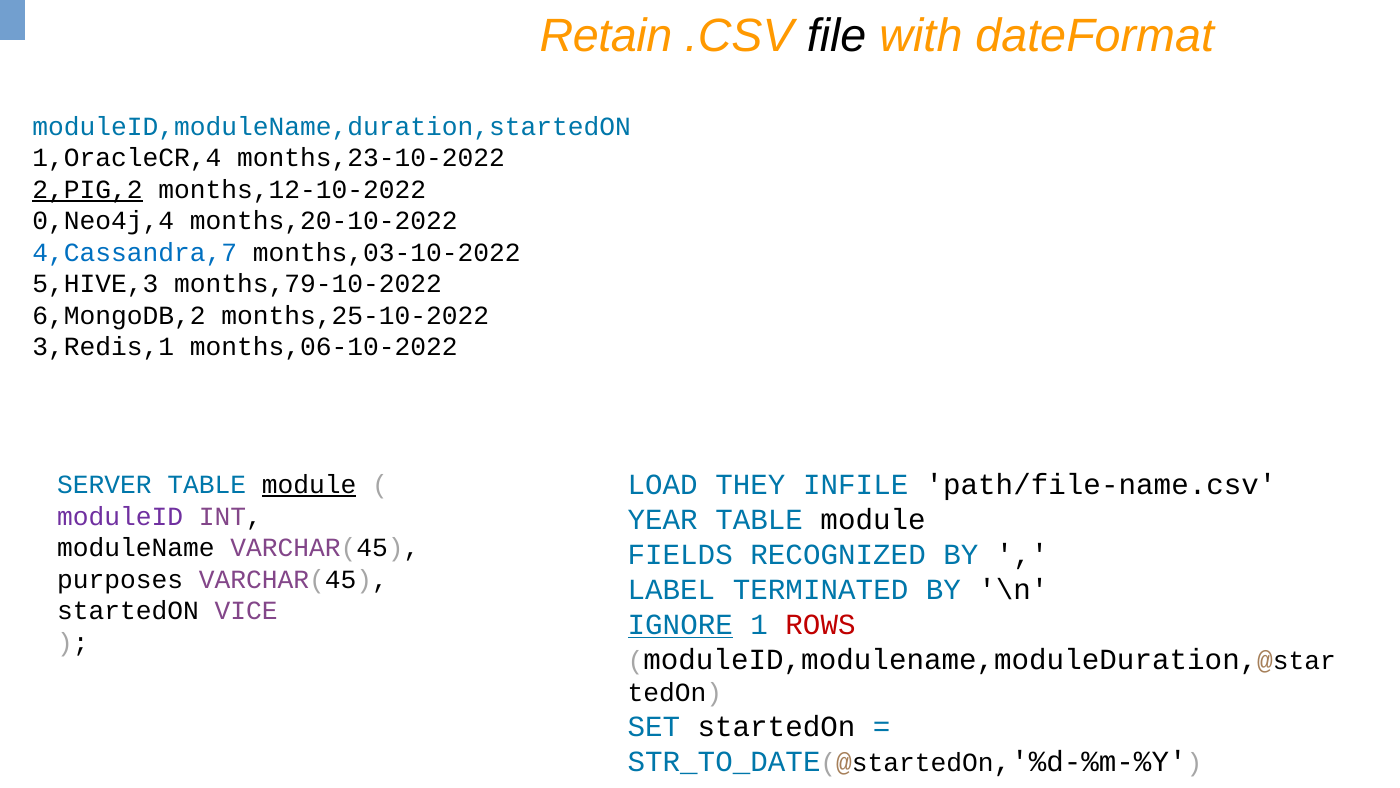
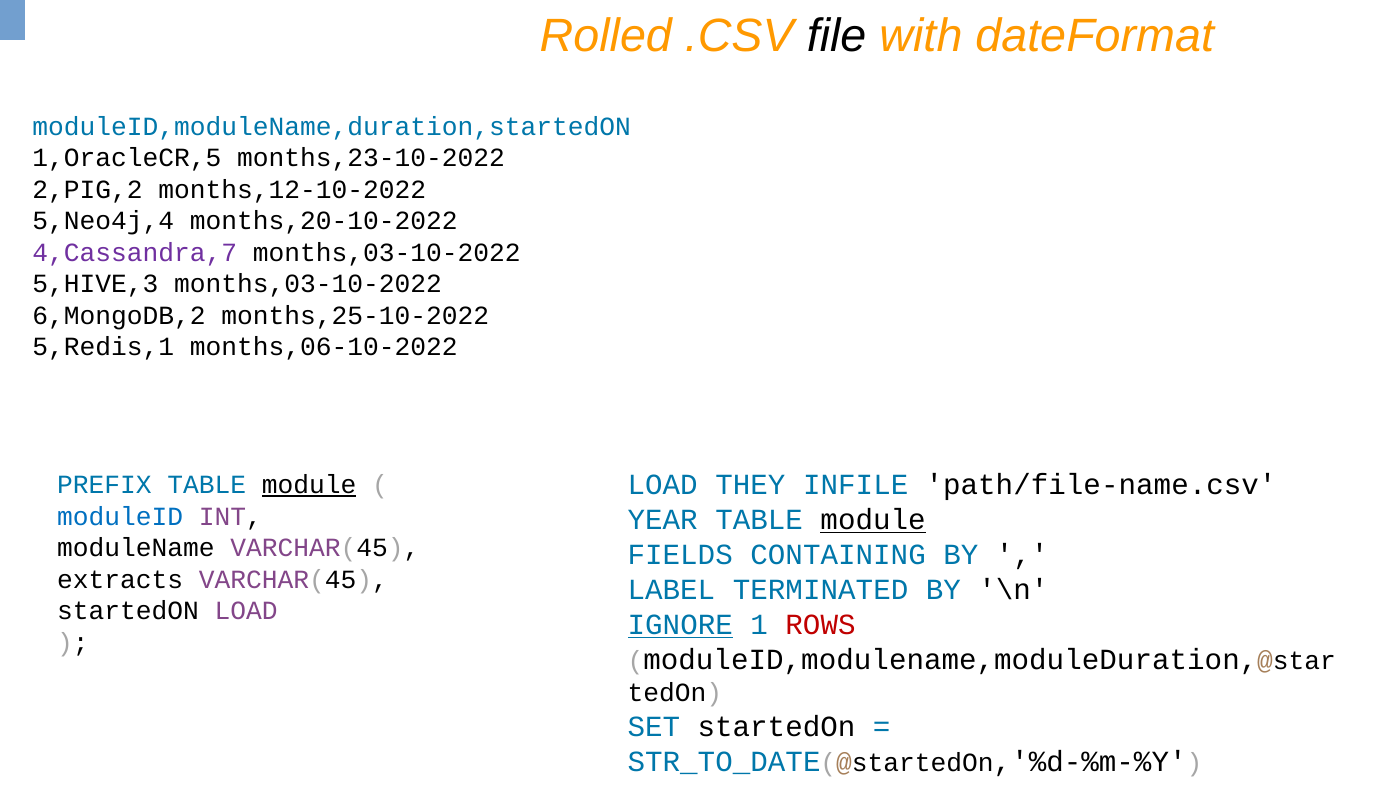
Retain: Retain -> Rolled
1,OracleCR,4: 1,OracleCR,4 -> 1,OracleCR,5
2,PIG,2 underline: present -> none
0,Neo4j,4: 0,Neo4j,4 -> 5,Neo4j,4
4,Cassandra,7 colour: blue -> purple
5,HIVE,3 months,79-10-2022: months,79-10-2022 -> months,03-10-2022
3,Redis,1: 3,Redis,1 -> 5,Redis,1
SERVER: SERVER -> PREFIX
moduleID colour: purple -> blue
module at (873, 520) underline: none -> present
RECOGNIZED: RECOGNIZED -> CONTAINING
purposes: purposes -> extracts
startedON VICE: VICE -> LOAD
